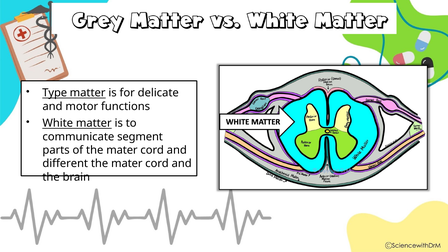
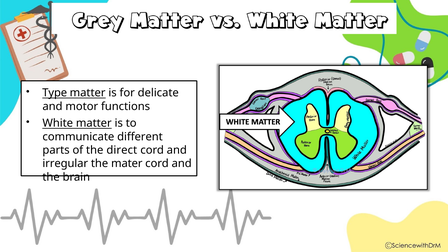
segment: segment -> different
of the mater: mater -> direct
different: different -> irregular
